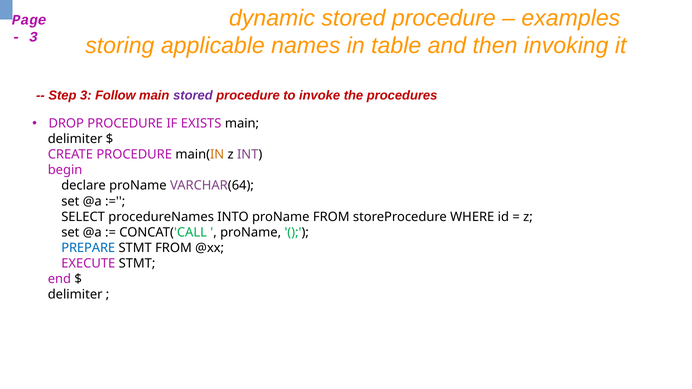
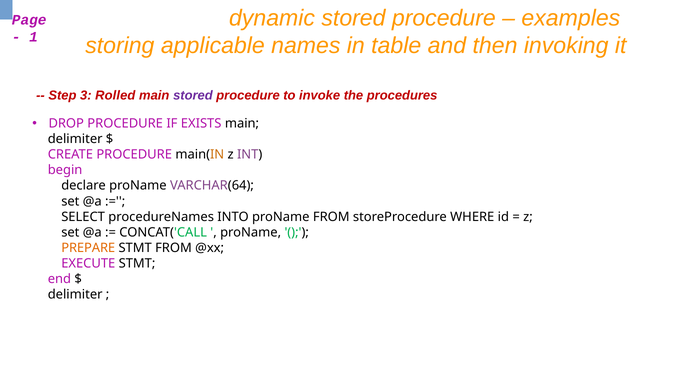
3 at (34, 37): 3 -> 1
Follow: Follow -> Rolled
PREPARE colour: blue -> orange
